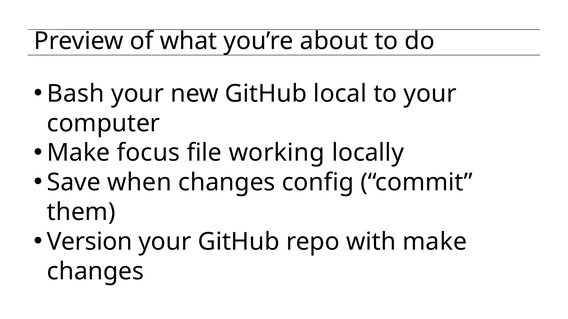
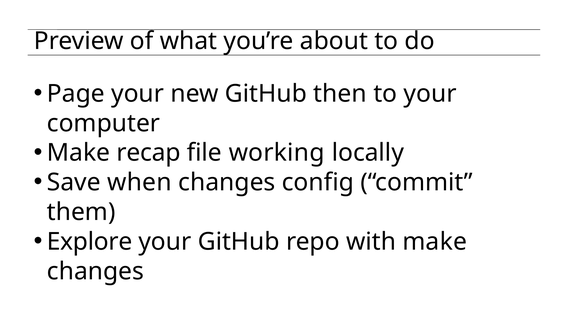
Bash: Bash -> Page
local: local -> then
focus: focus -> recap
Version: Version -> Explore
